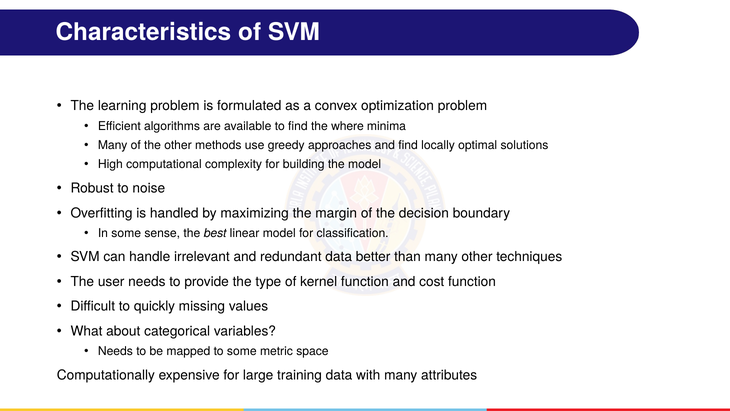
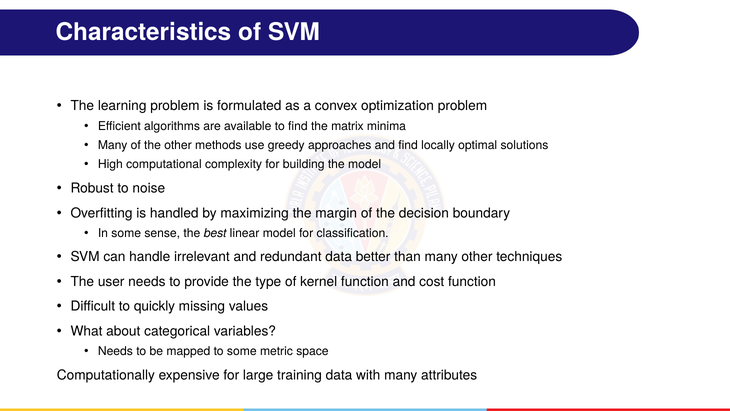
where: where -> matrix
